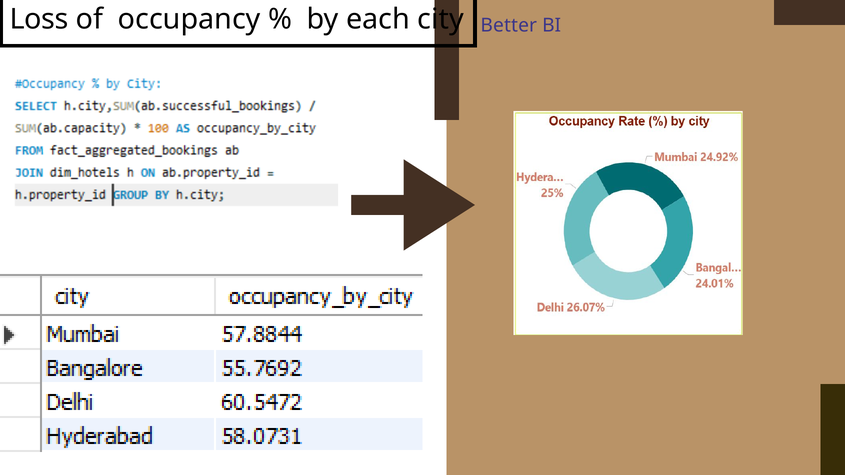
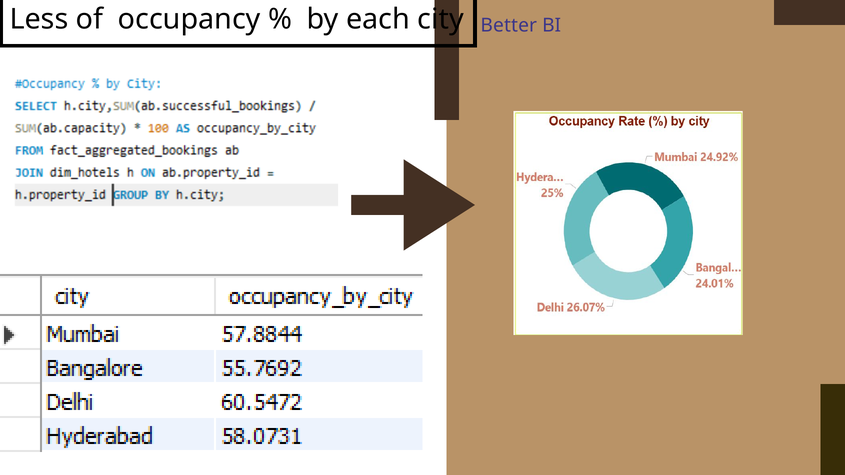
Loss: Loss -> Less
